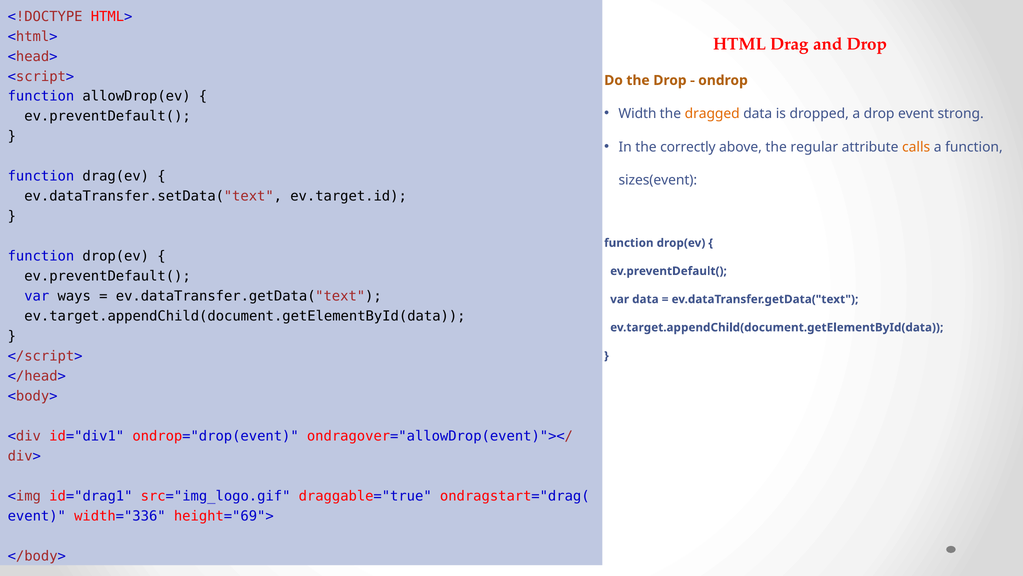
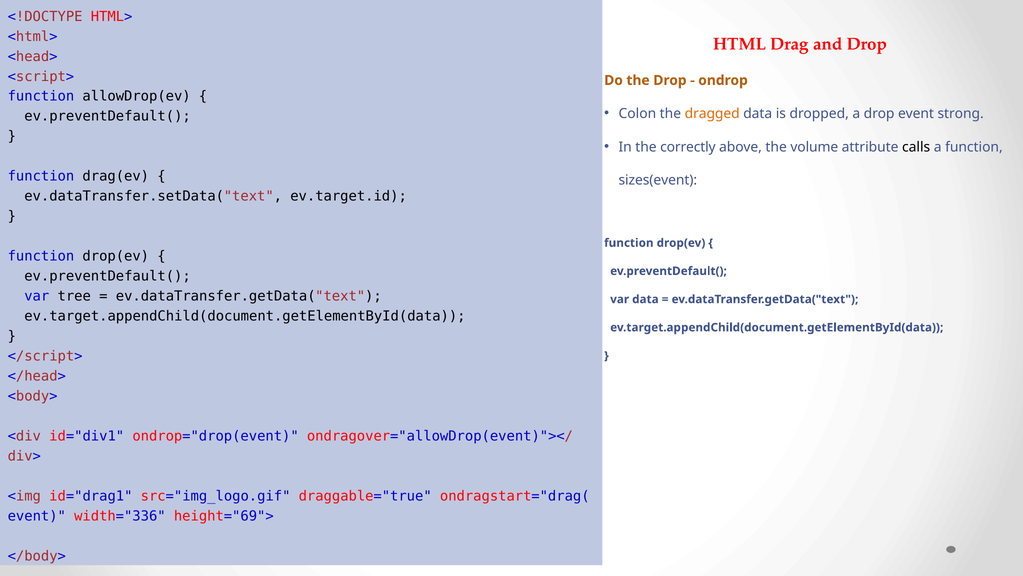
Width: Width -> Colon
regular: regular -> volume
calls colour: orange -> black
ways: ways -> tree
